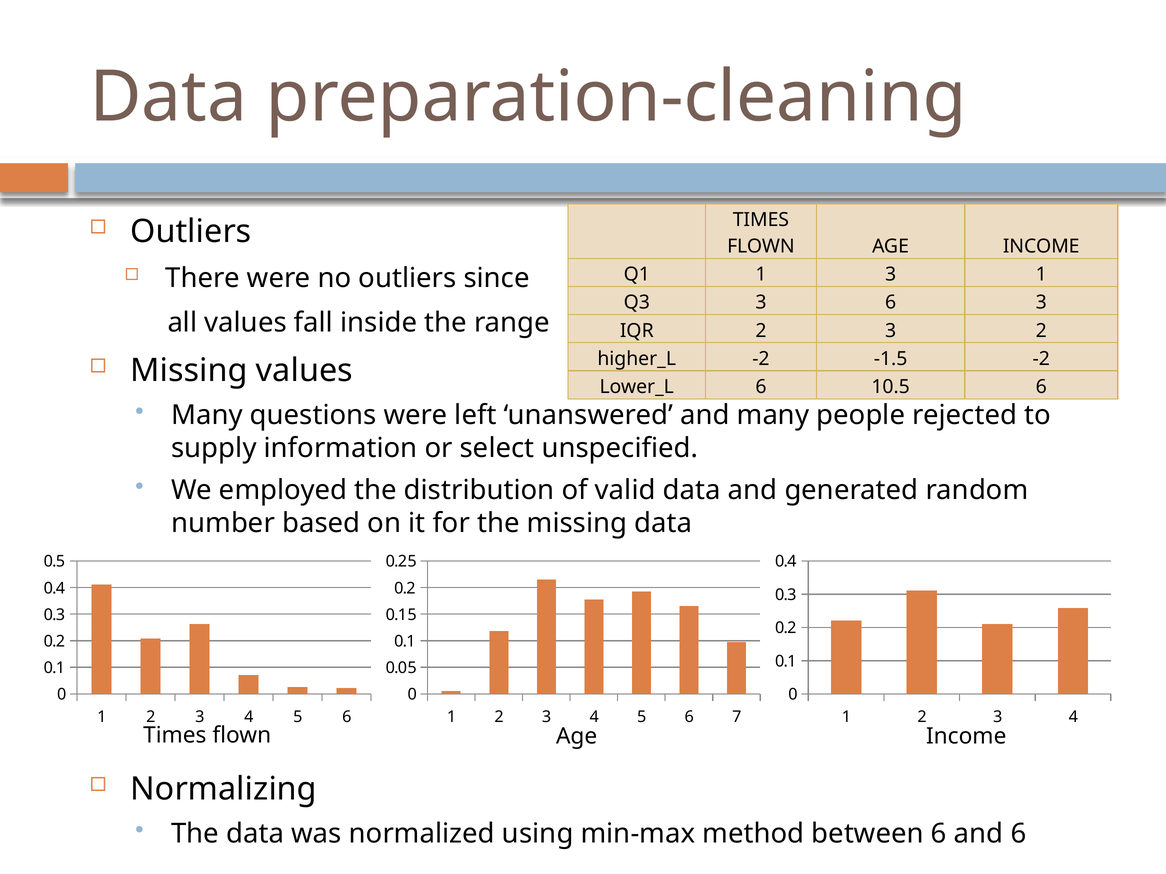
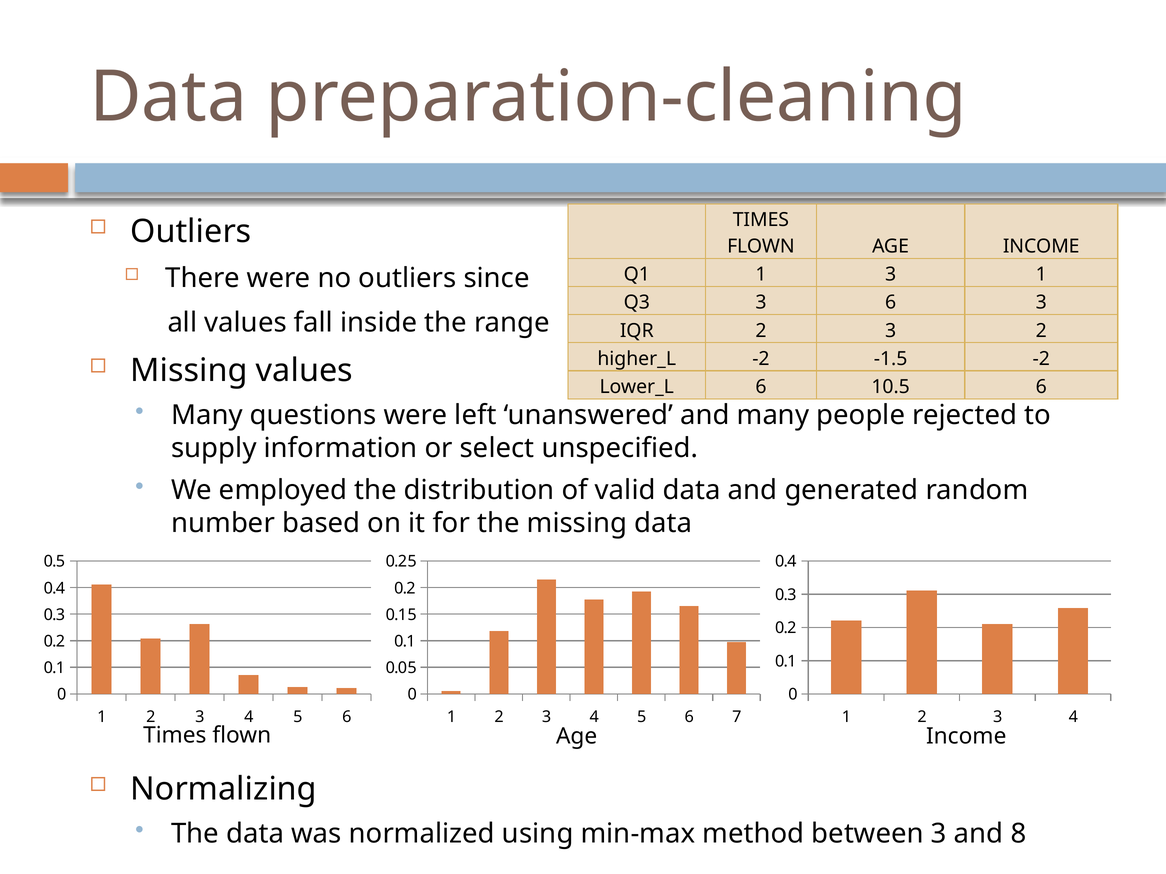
between 6: 6 -> 3
and 6: 6 -> 8
